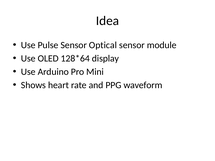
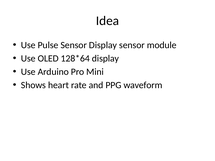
Sensor Optical: Optical -> Display
